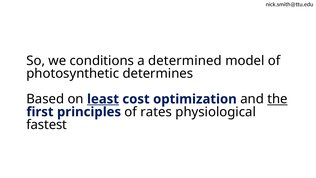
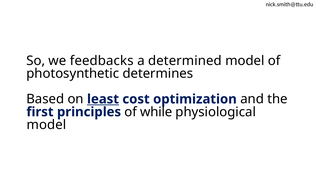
conditions: conditions -> feedbacks
the underline: present -> none
rates: rates -> while
fastest at (47, 125): fastest -> model
